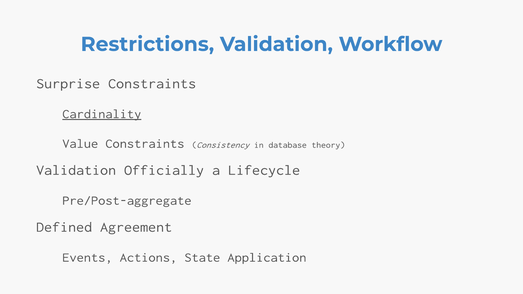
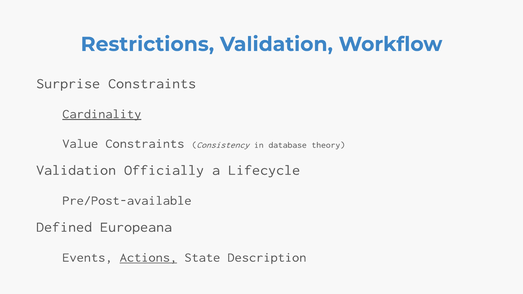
Pre/Post-aggregate: Pre/Post-aggregate -> Pre/Post-available
Agreement: Agreement -> Europeana
Actions underline: none -> present
Application: Application -> Description
